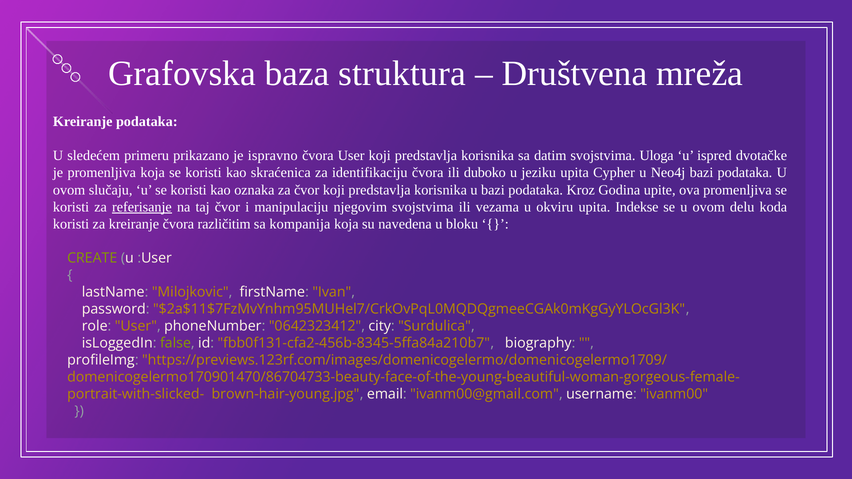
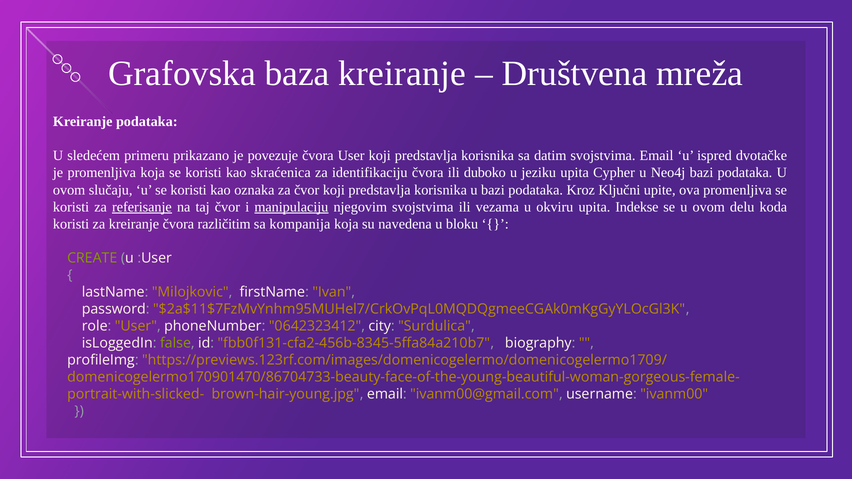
baza struktura: struktura -> kreiranje
ispravno: ispravno -> povezuje
svojstvima Uloga: Uloga -> Email
Godina: Godina -> Ključni
manipulaciju underline: none -> present
